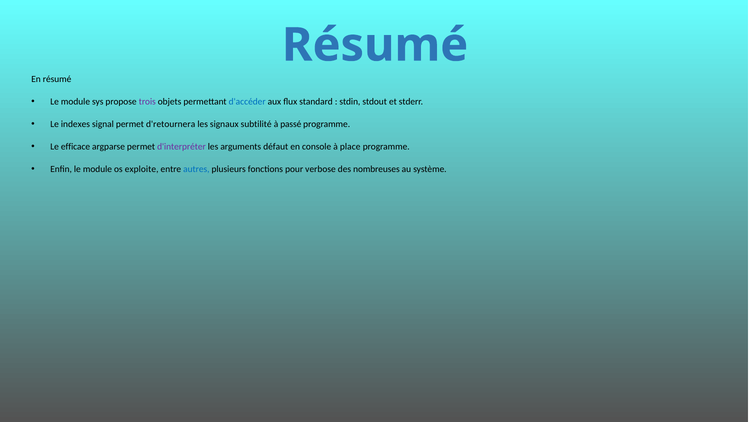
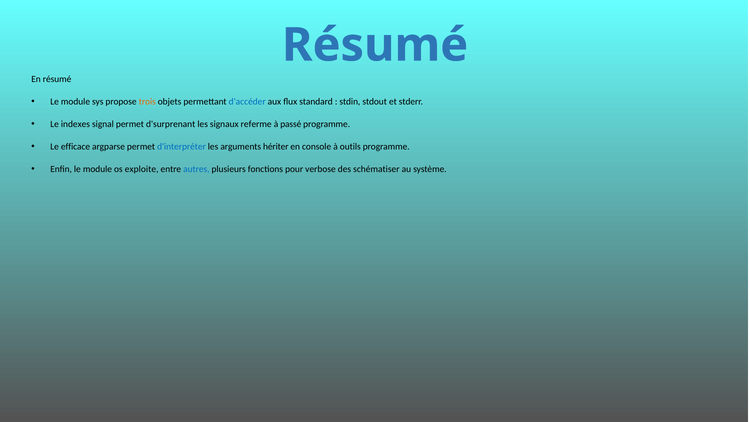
trois colour: purple -> orange
d'retournera: d'retournera -> d'surprenant
subtilité: subtilité -> referme
d'interpréter colour: purple -> blue
défaut: défaut -> hériter
place: place -> outils
nombreuses: nombreuses -> schématiser
